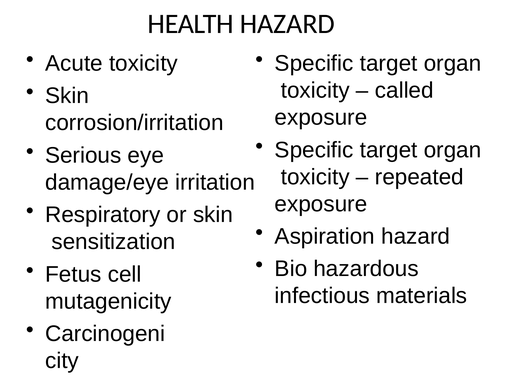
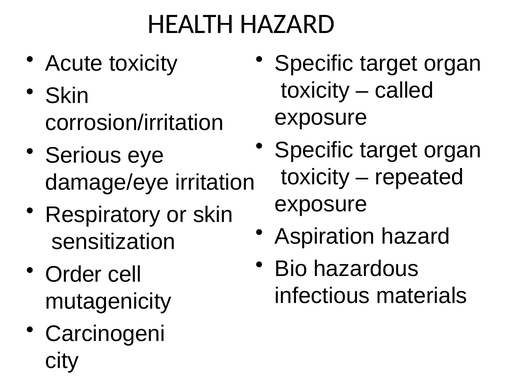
Fetus: Fetus -> Order
